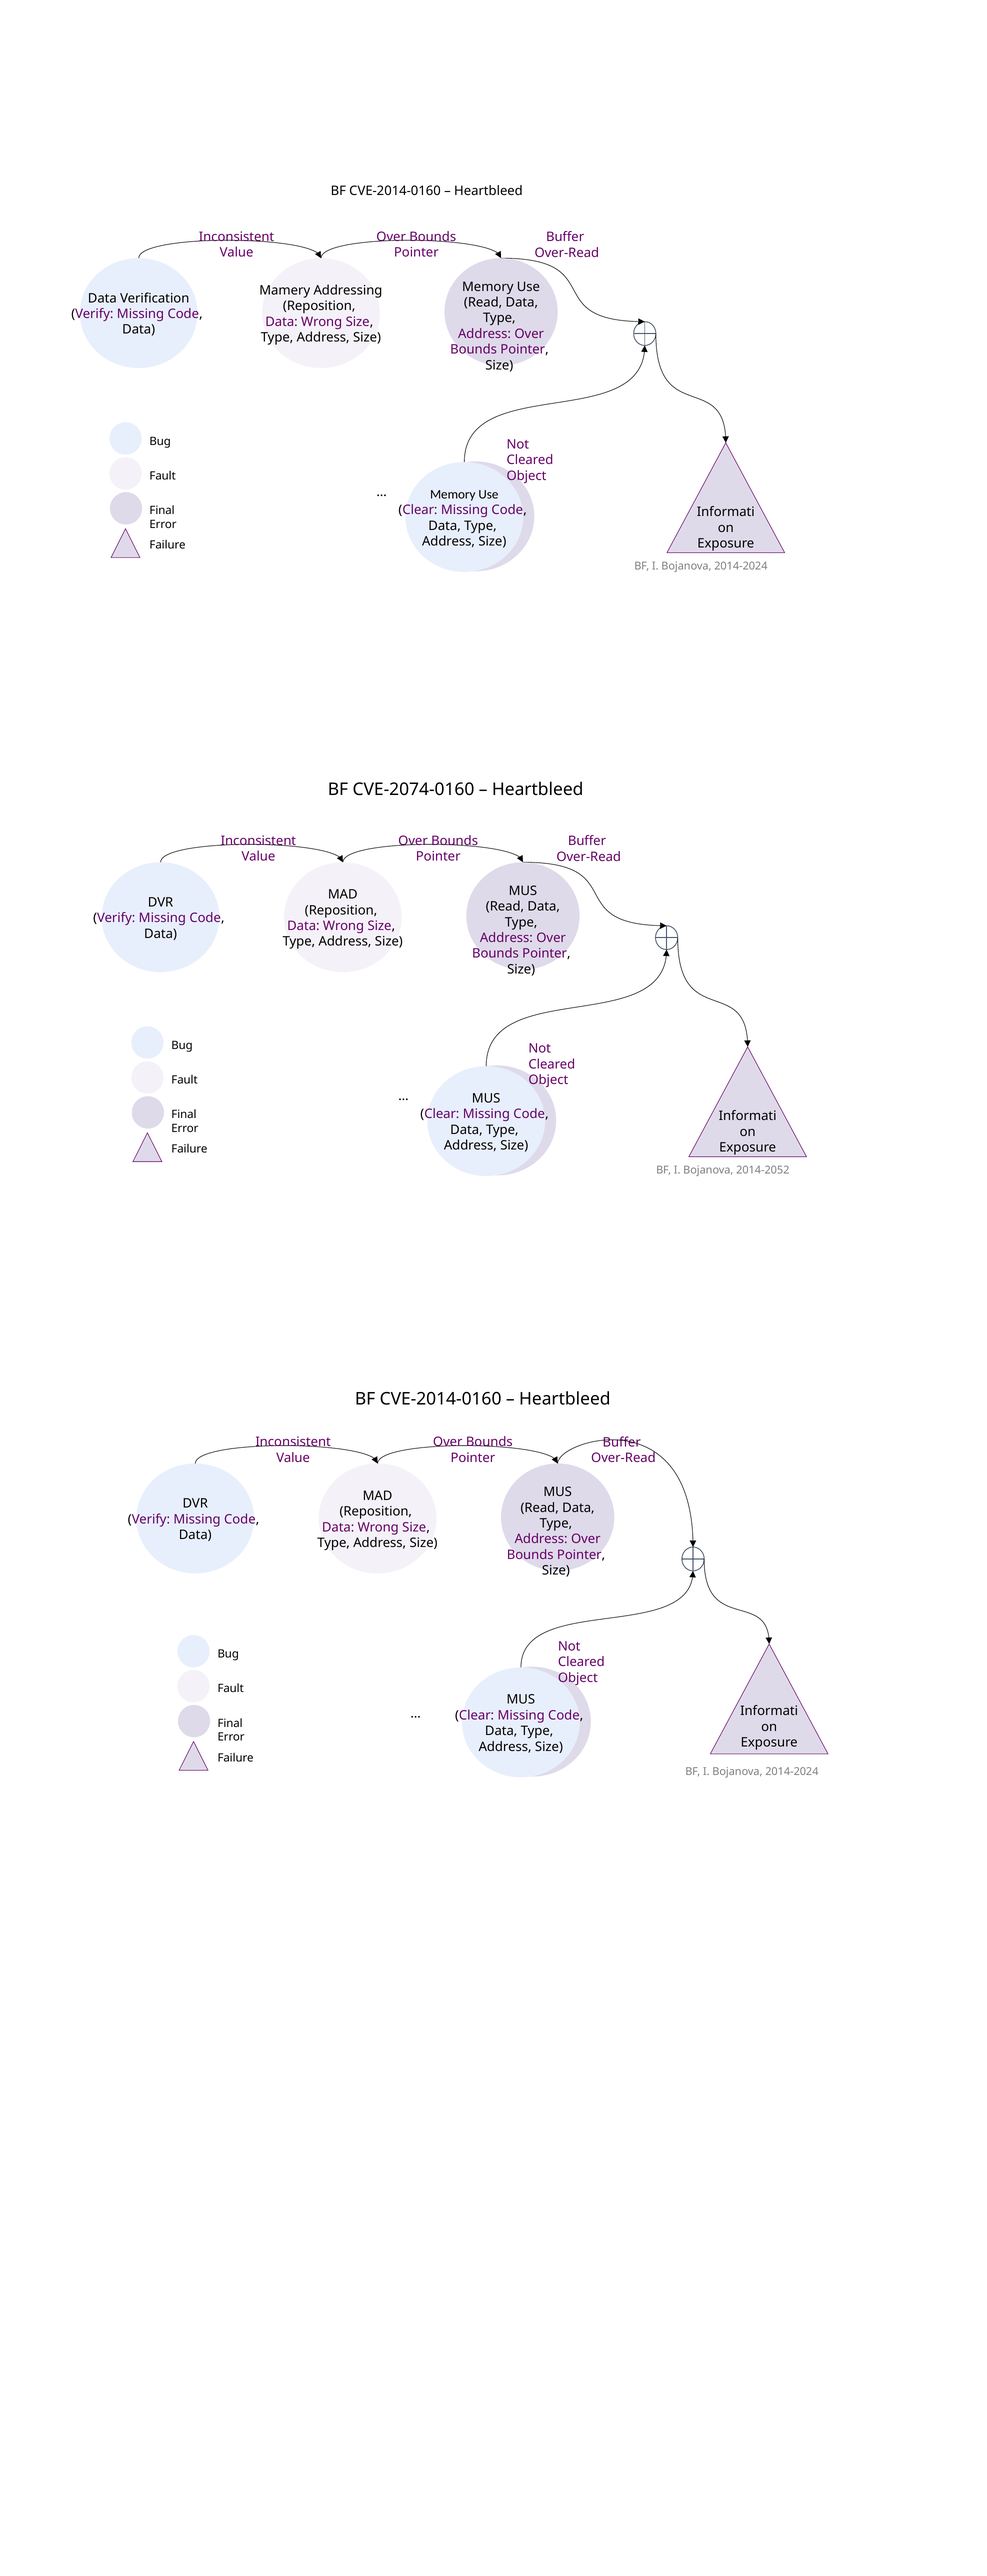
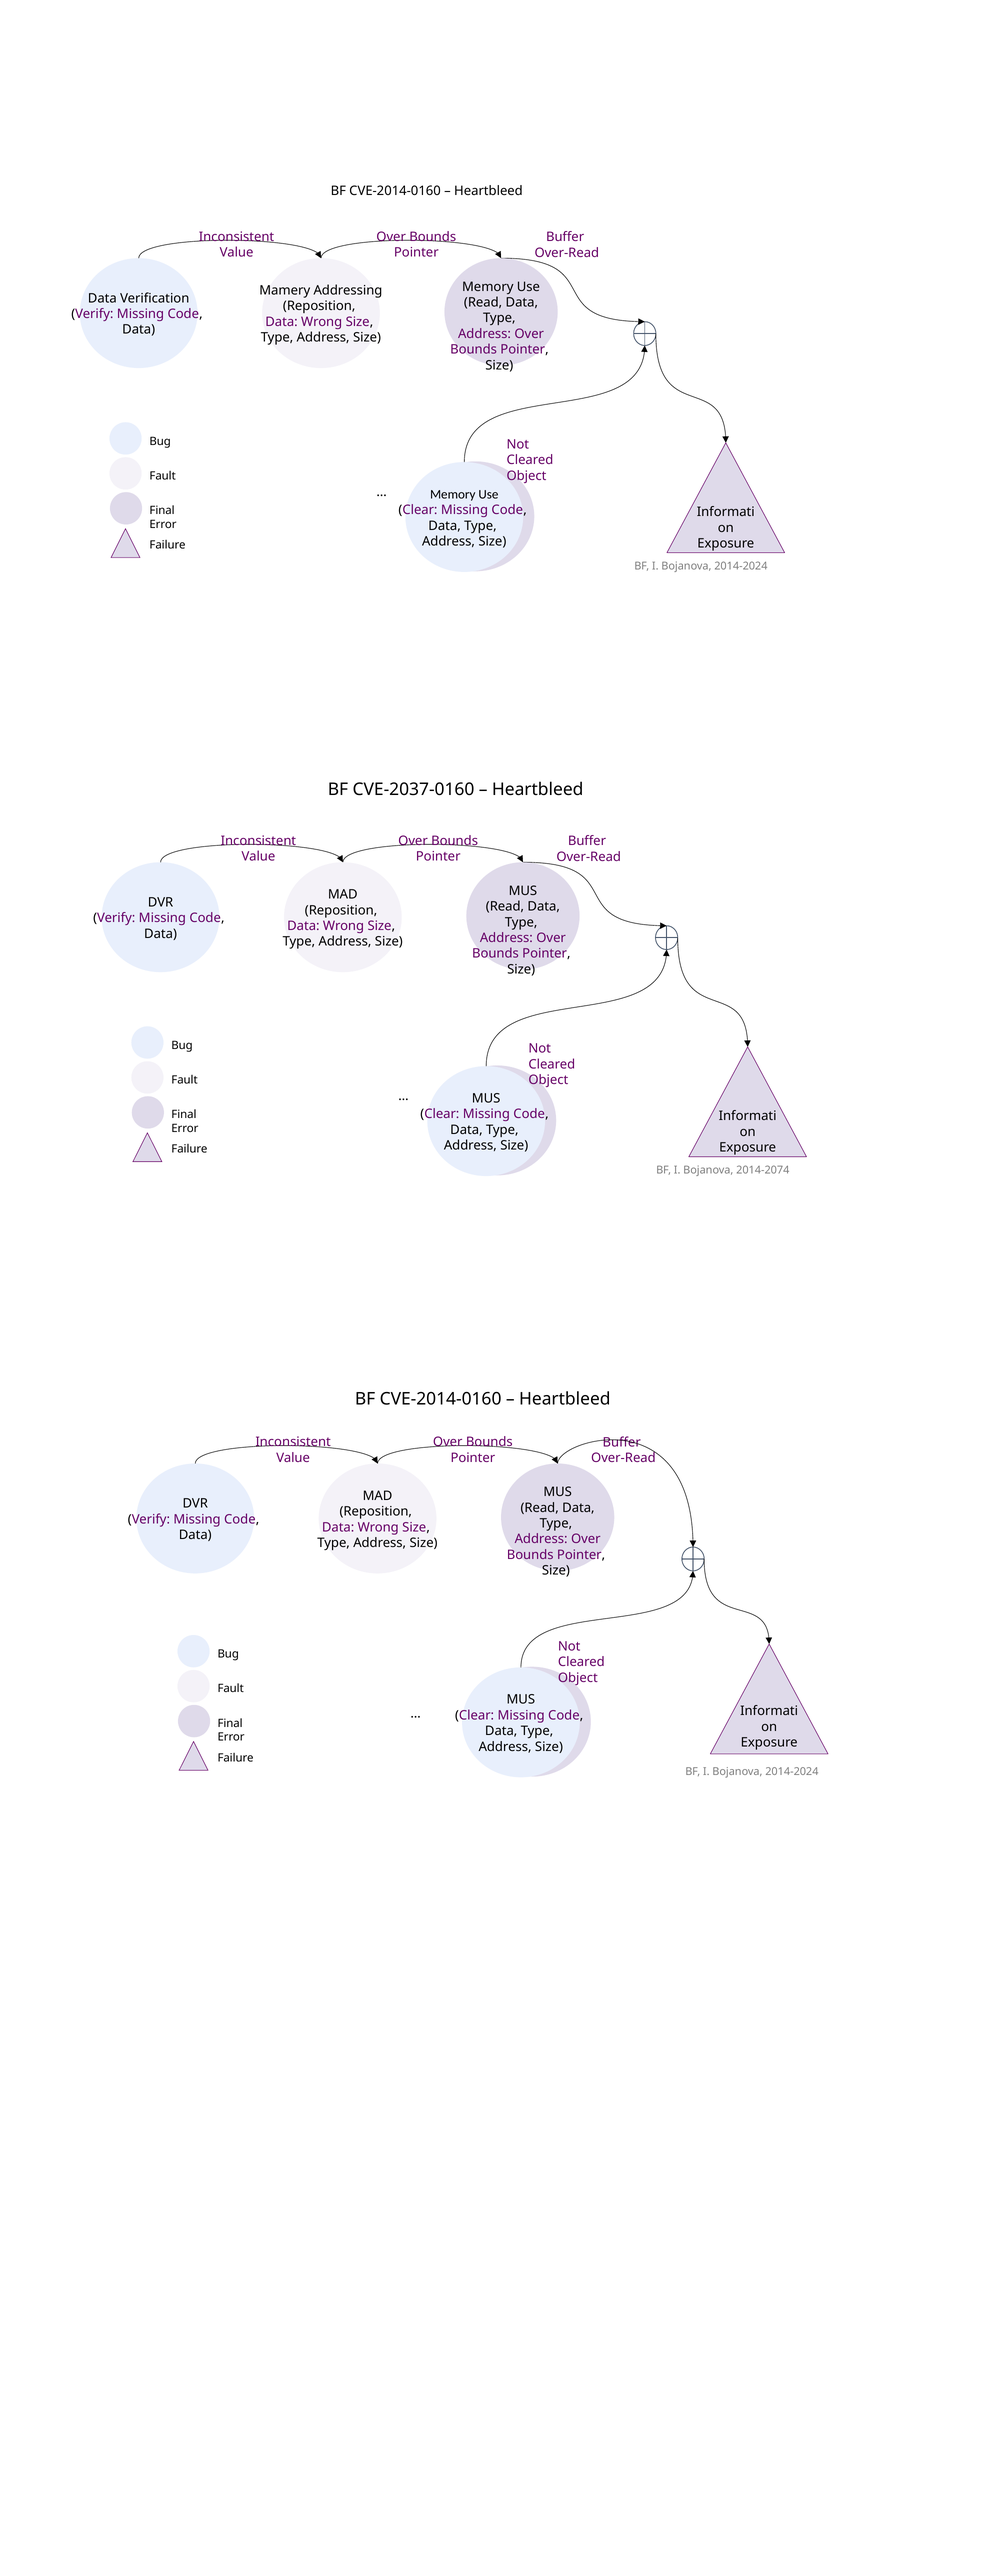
CVE-2074-0160: CVE-2074-0160 -> CVE-2037-0160
2014-2052: 2014-2052 -> 2014-2074
